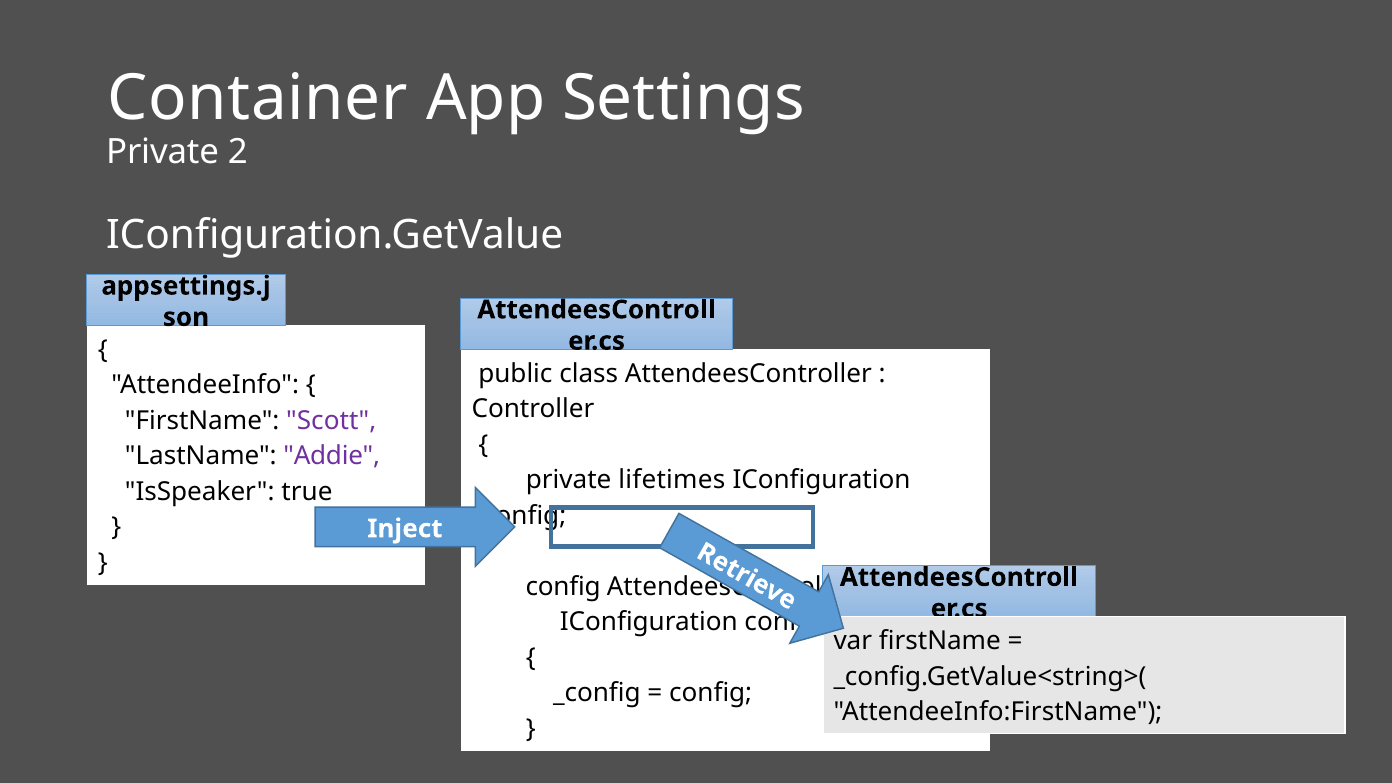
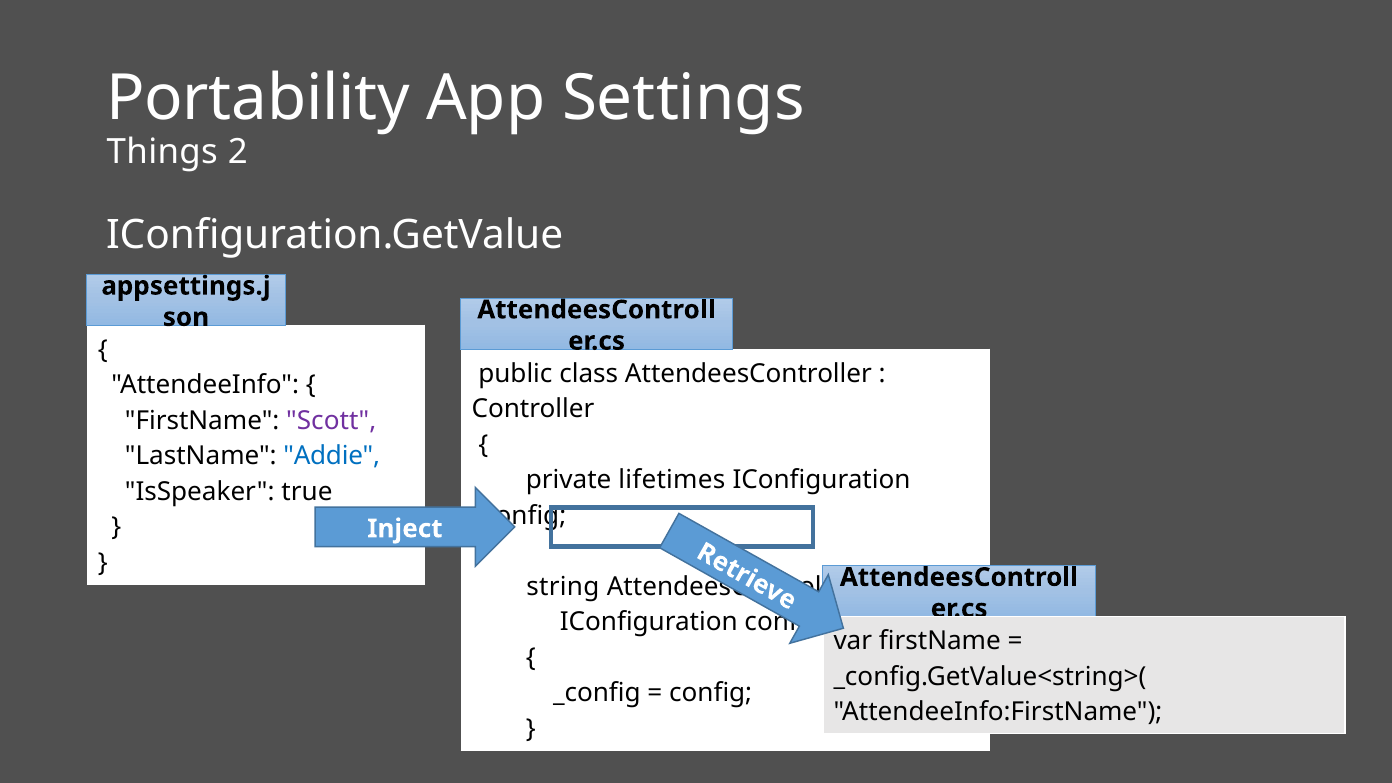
Container: Container -> Portability
Private at (163, 152): Private -> Things
Addie colour: purple -> blue
config at (563, 587): config -> string
